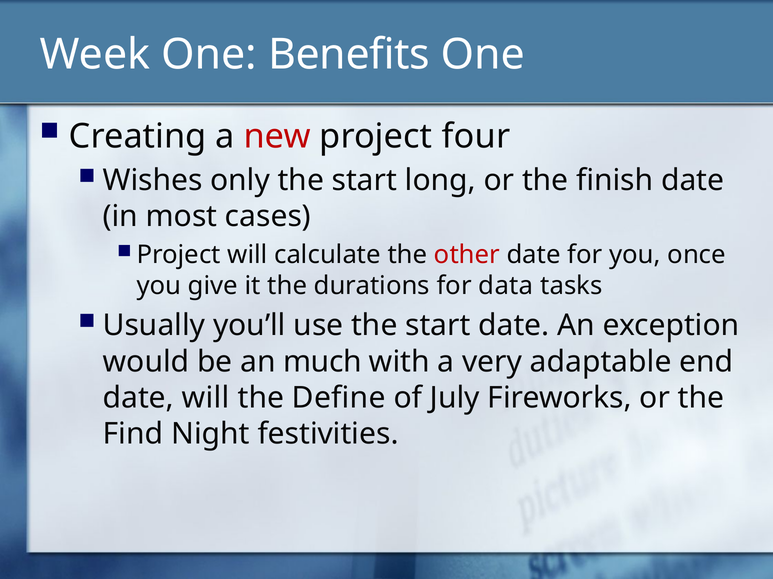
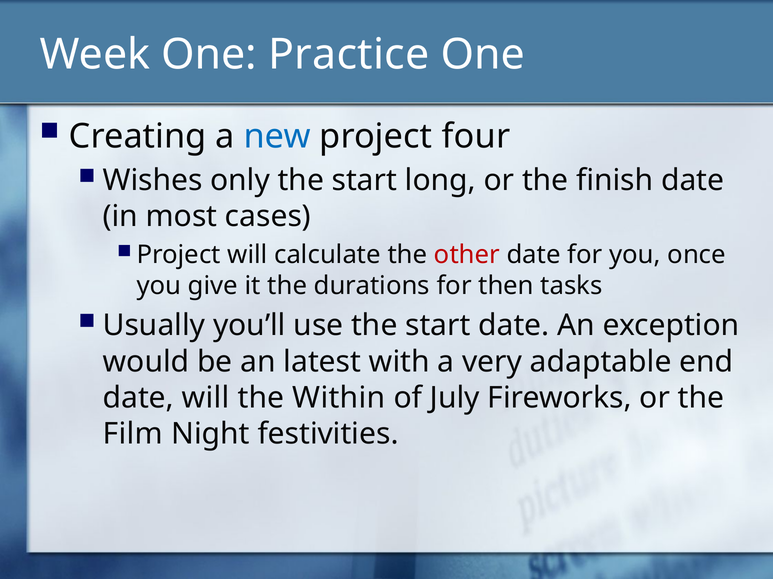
Benefits: Benefits -> Practice
new colour: red -> blue
data: data -> then
much: much -> latest
Define: Define -> Within
Find: Find -> Film
